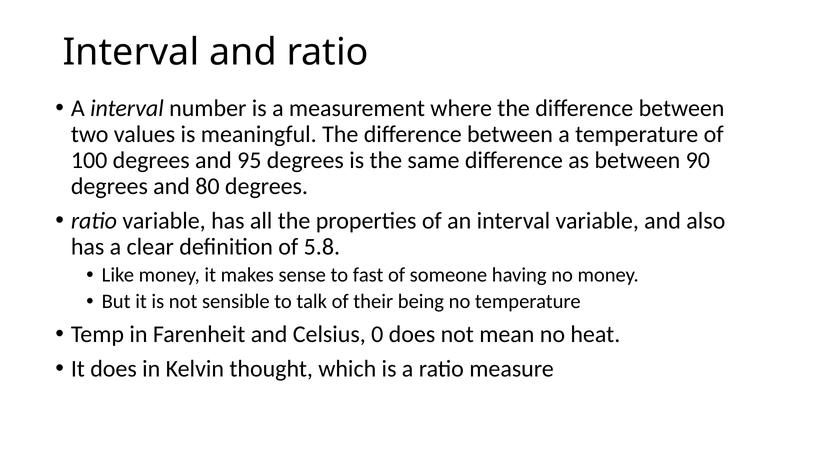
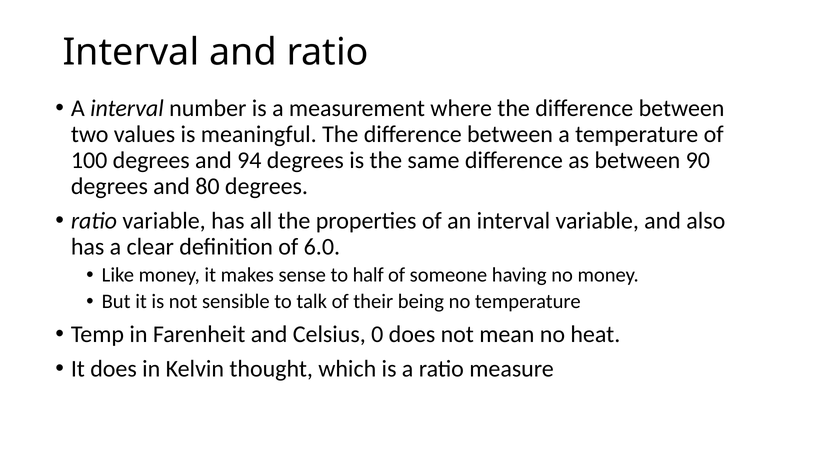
95: 95 -> 94
5.8: 5.8 -> 6.0
fast: fast -> half
